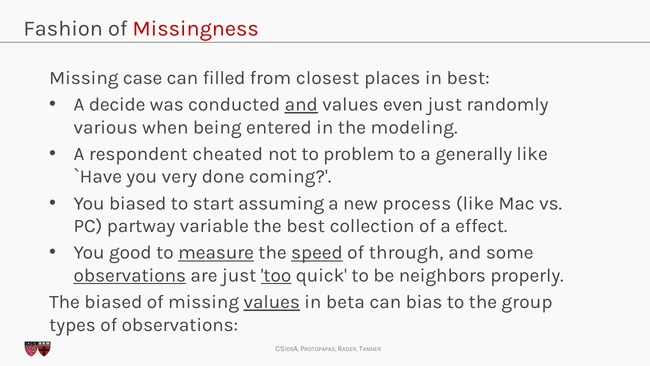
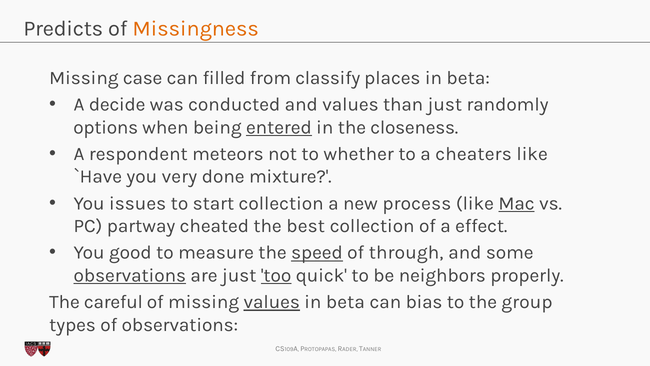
Fashion: Fashion -> Predicts
Missingness colour: red -> orange
closest: closest -> classify
places in best: best -> beta
and at (301, 104) underline: present -> none
even: even -> than
various: various -> options
entered underline: none -> present
modeling: modeling -> closeness
cheated: cheated -> meteors
problem: problem -> whether
generally: generally -> cheaters
coming: coming -> mixture
You biased: biased -> issues
start assuming: assuming -> collection
Mac underline: none -> present
variable: variable -> cheated
measure underline: present -> none
The biased: biased -> careful
